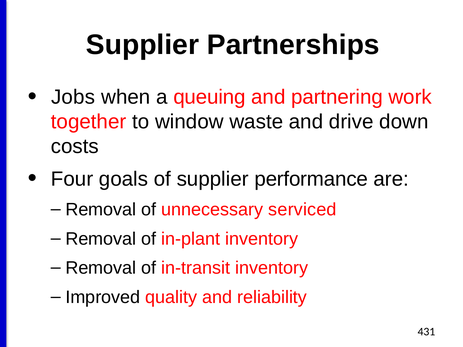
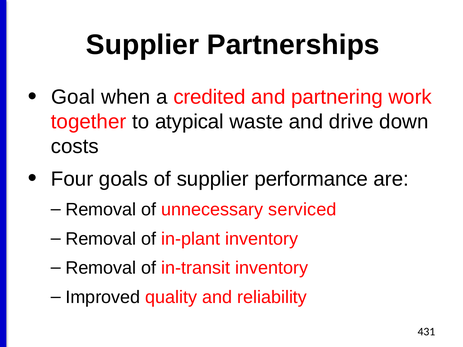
Jobs: Jobs -> Goal
queuing: queuing -> credited
window: window -> atypical
